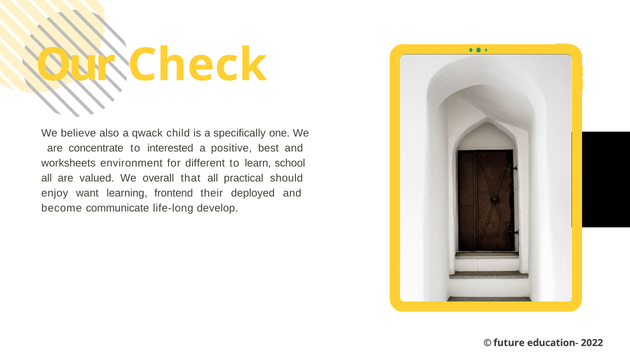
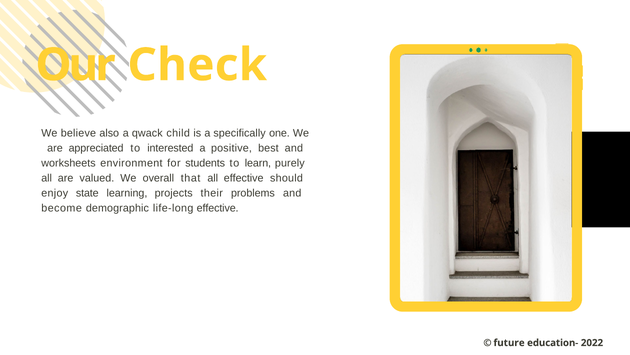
concentrate: concentrate -> appreciated
different: different -> students
school: school -> purely
all practical: practical -> effective
want: want -> state
frontend: frontend -> projects
deployed: deployed -> problems
communicate: communicate -> demographic
life-long develop: develop -> effective
